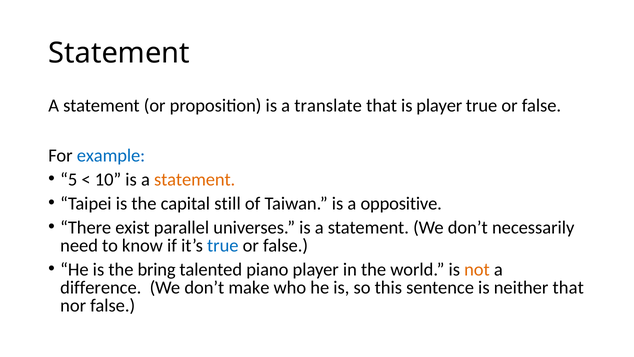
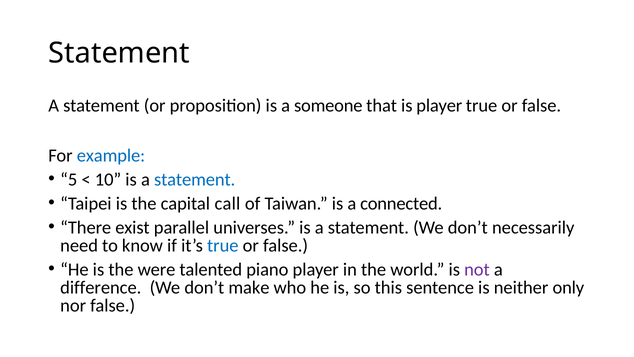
translate: translate -> someone
statement at (195, 179) colour: orange -> blue
still: still -> call
oppositive: oppositive -> connected
bring: bring -> were
not colour: orange -> purple
neither that: that -> only
